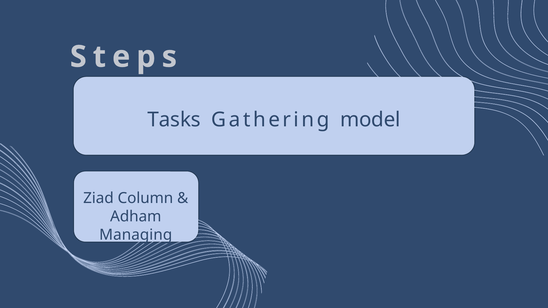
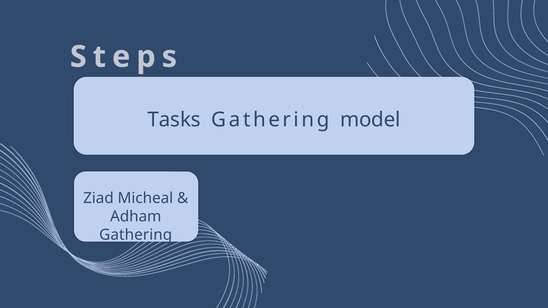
Column: Column -> Micheal
Managing at (136, 235): Managing -> Gathering
